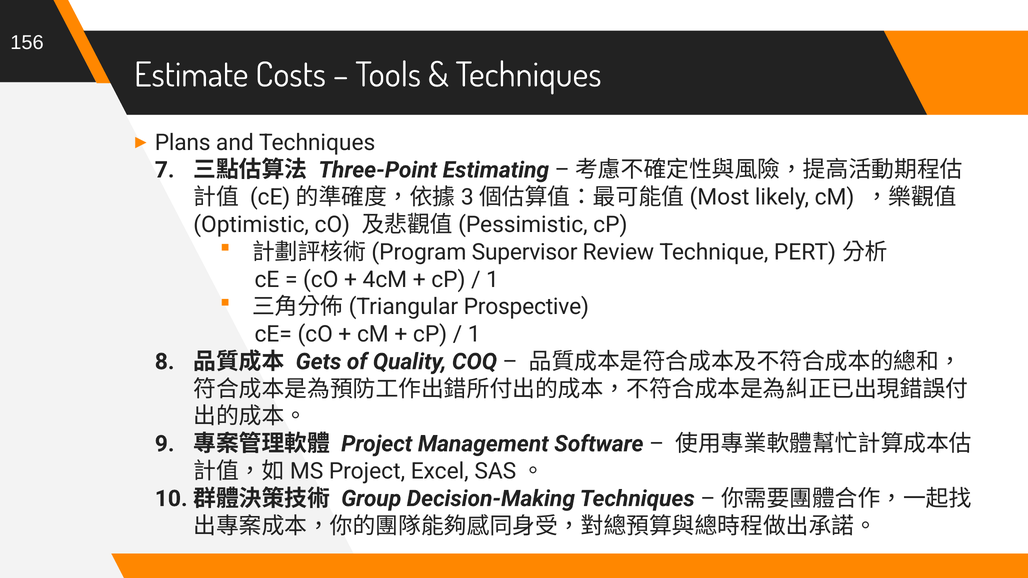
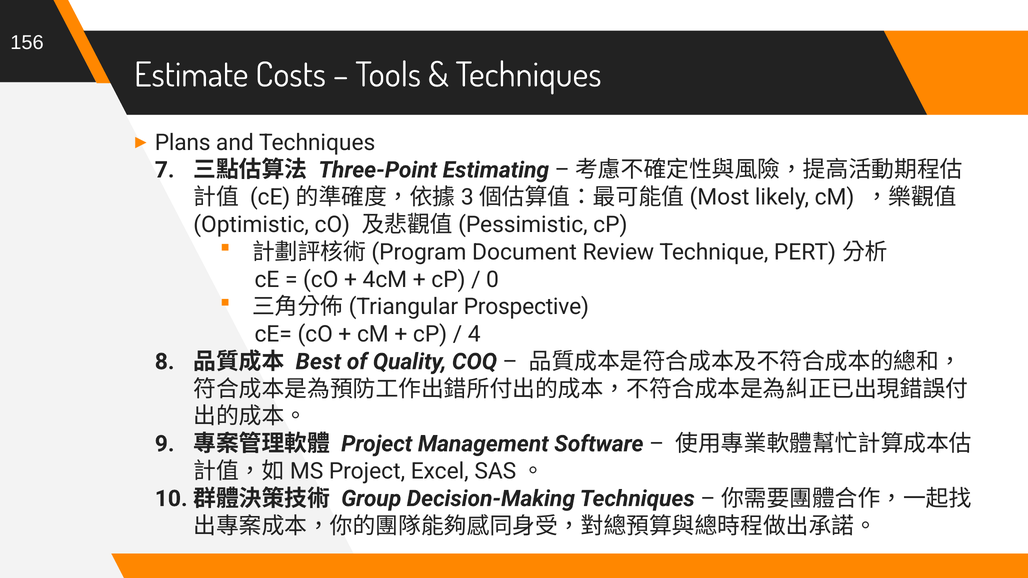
Supervisor: Supervisor -> Document
1 at (493, 280): 1 -> 0
1 at (474, 334): 1 -> 4
Gets: Gets -> Best
